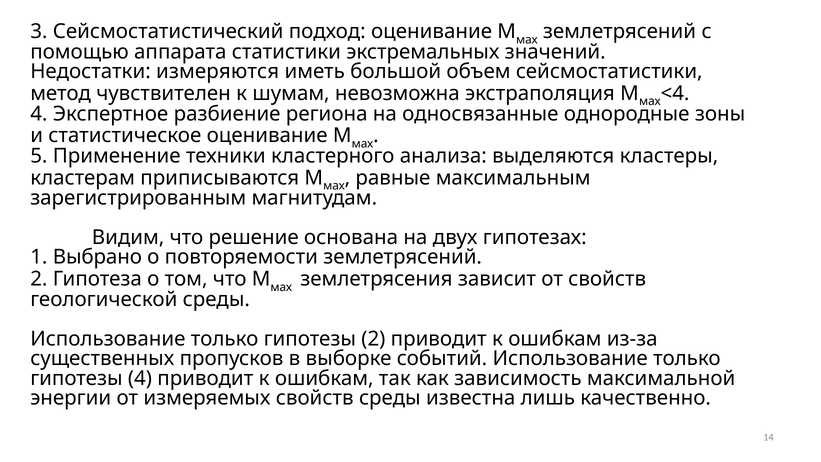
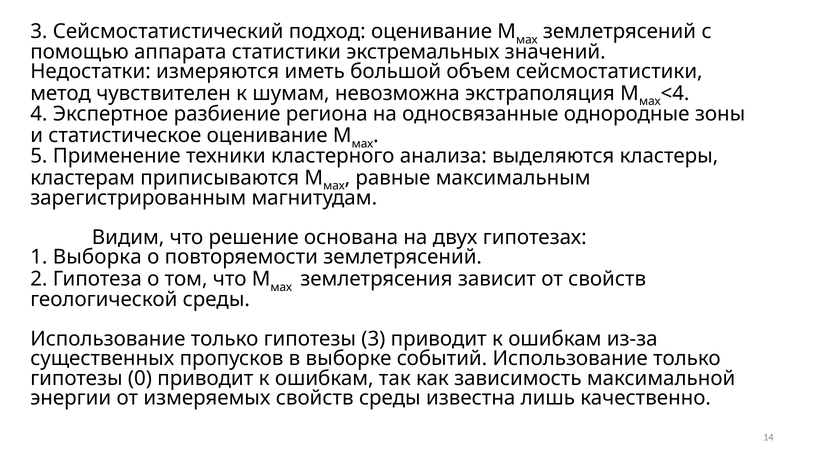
Выбрано: Выбрано -> Выборка
гипотезы 2: 2 -> 3
гипотезы 4: 4 -> 0
